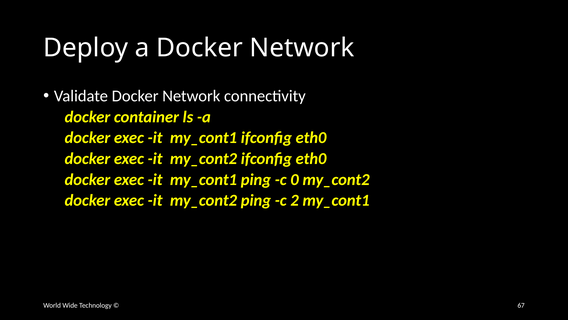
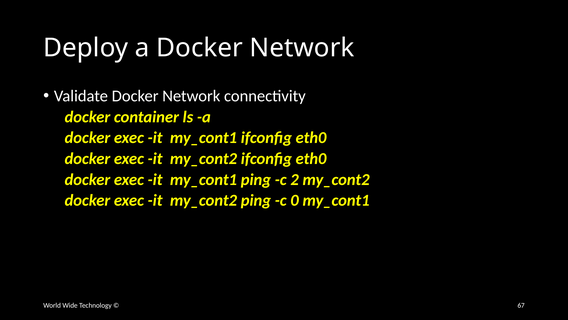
0: 0 -> 2
2: 2 -> 0
